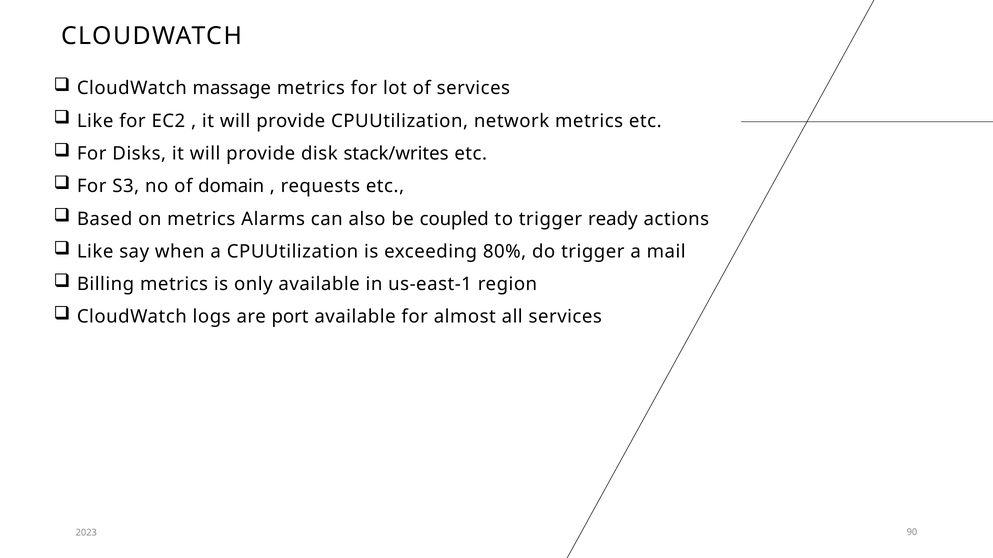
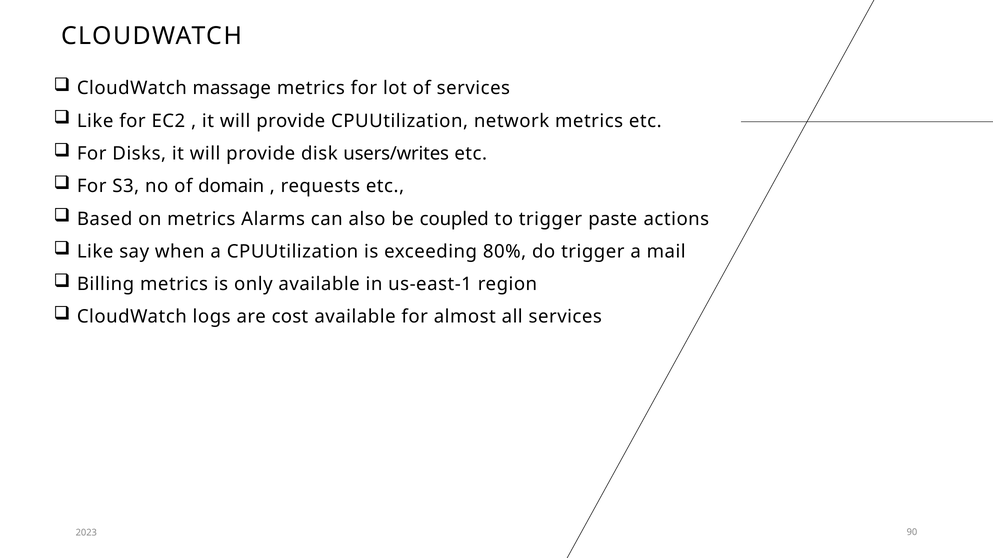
stack/writes: stack/writes -> users/writes
ready: ready -> paste
port: port -> cost
